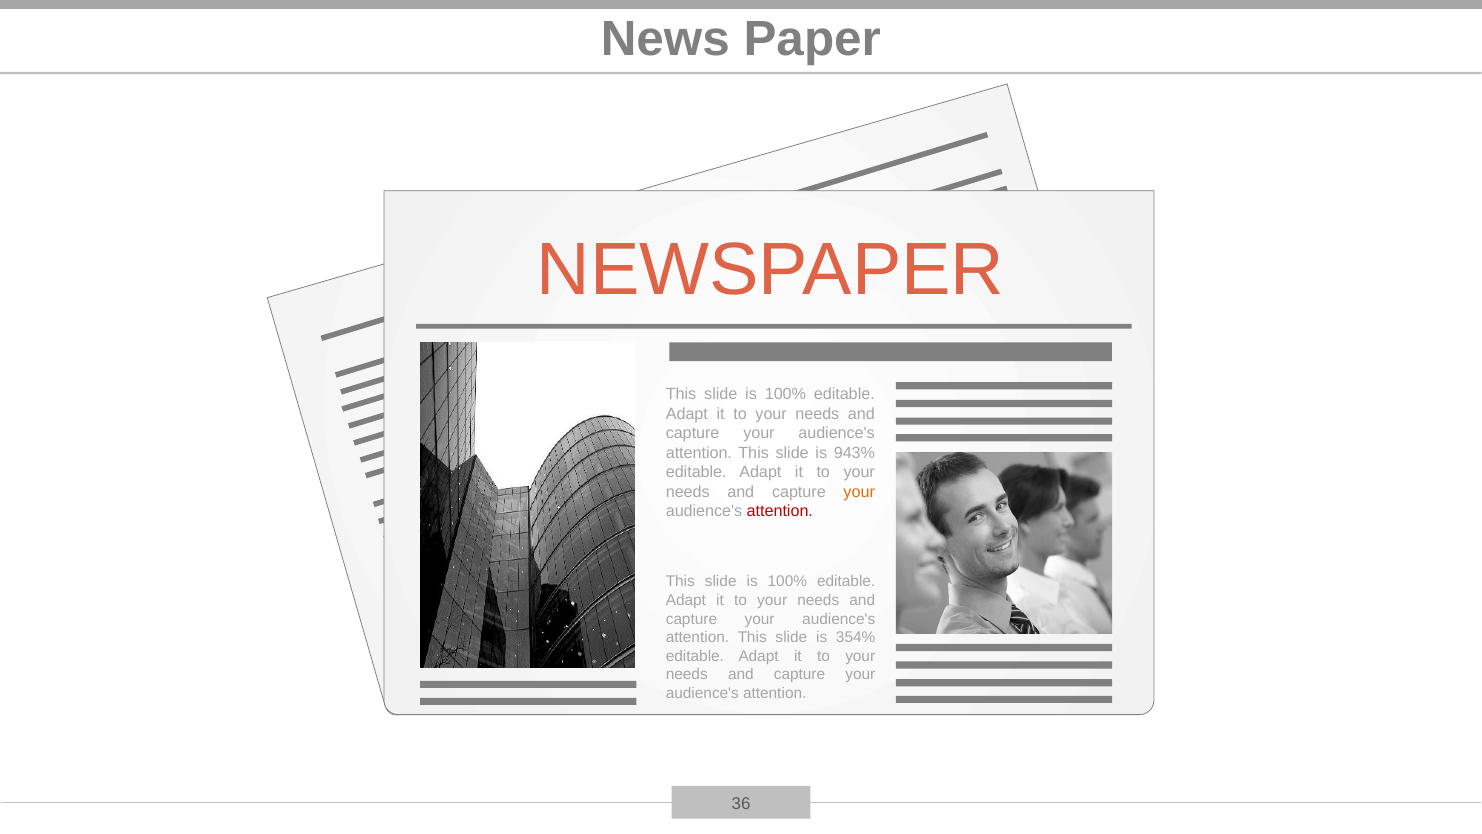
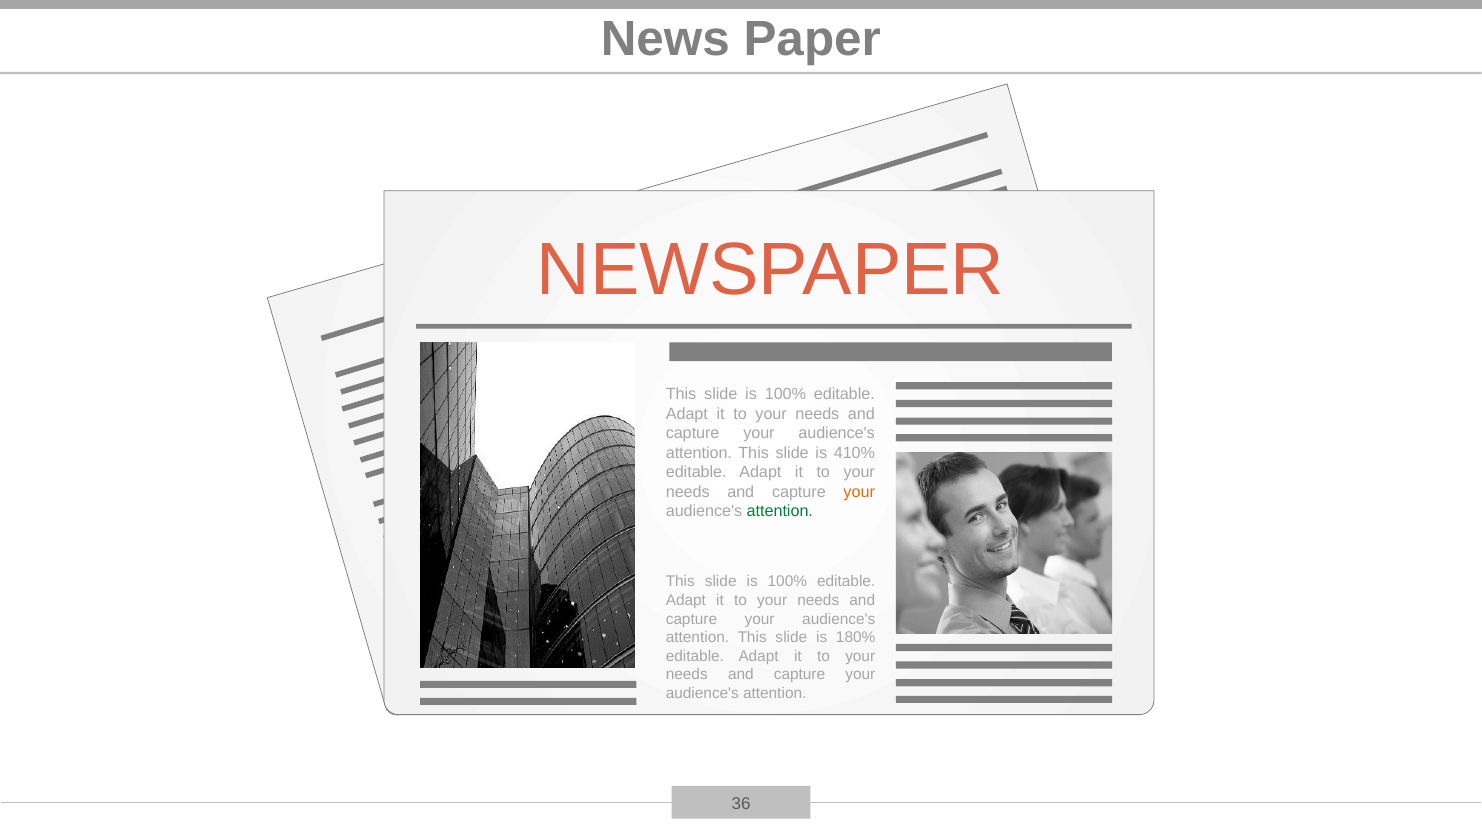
943%: 943% -> 410%
attention at (780, 511) colour: red -> green
354%: 354% -> 180%
